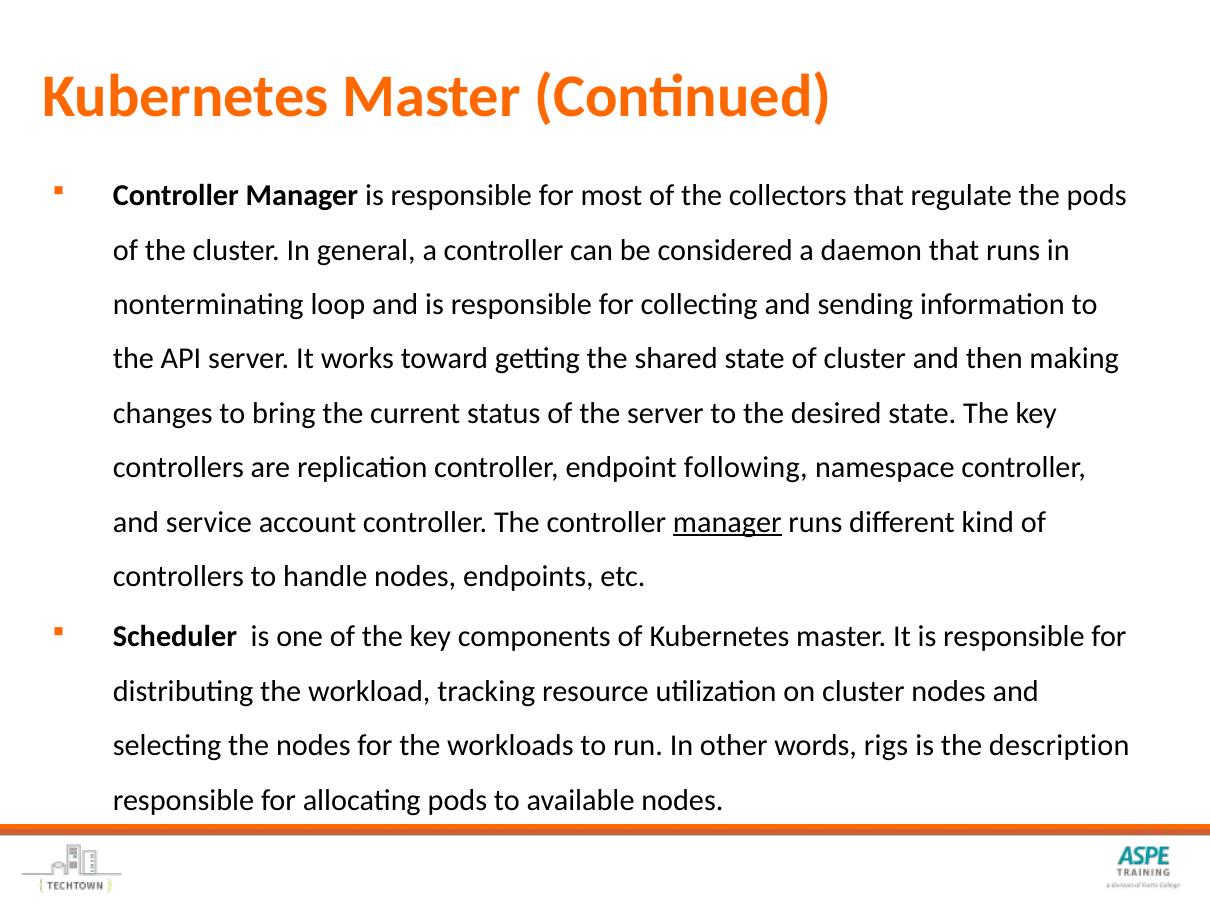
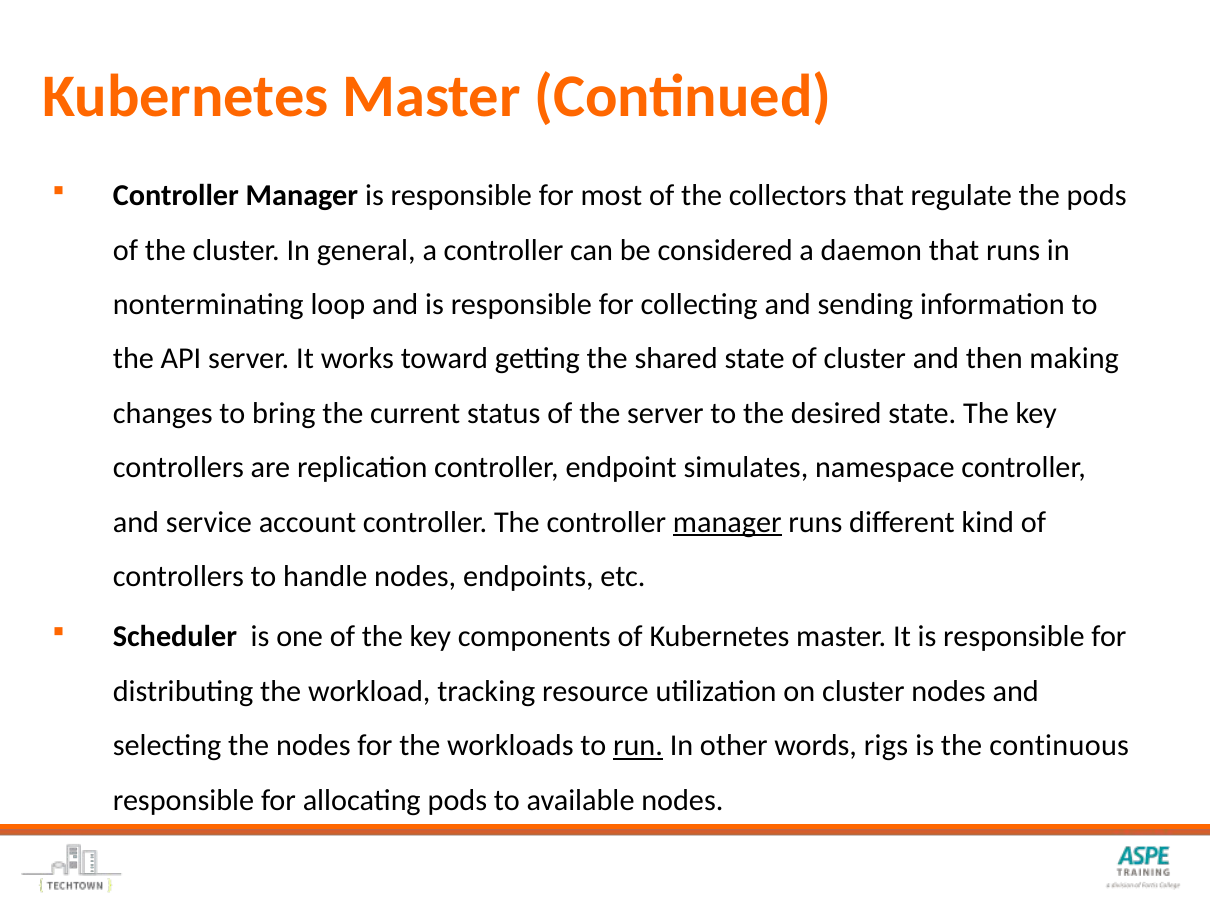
following: following -> simulates
run underline: none -> present
description: description -> continuous
